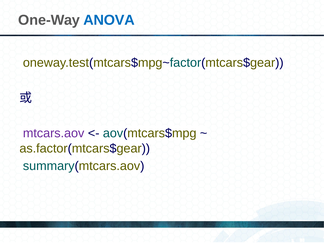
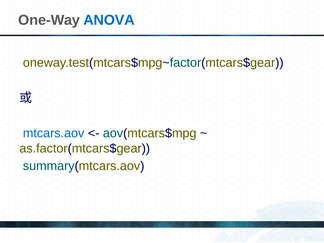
mtcars.aov colour: purple -> blue
